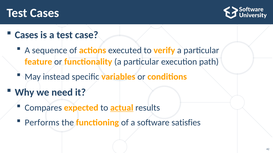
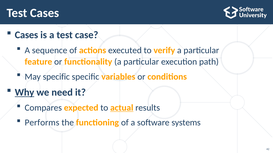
May instead: instead -> specific
Why underline: none -> present
satisfies: satisfies -> systems
